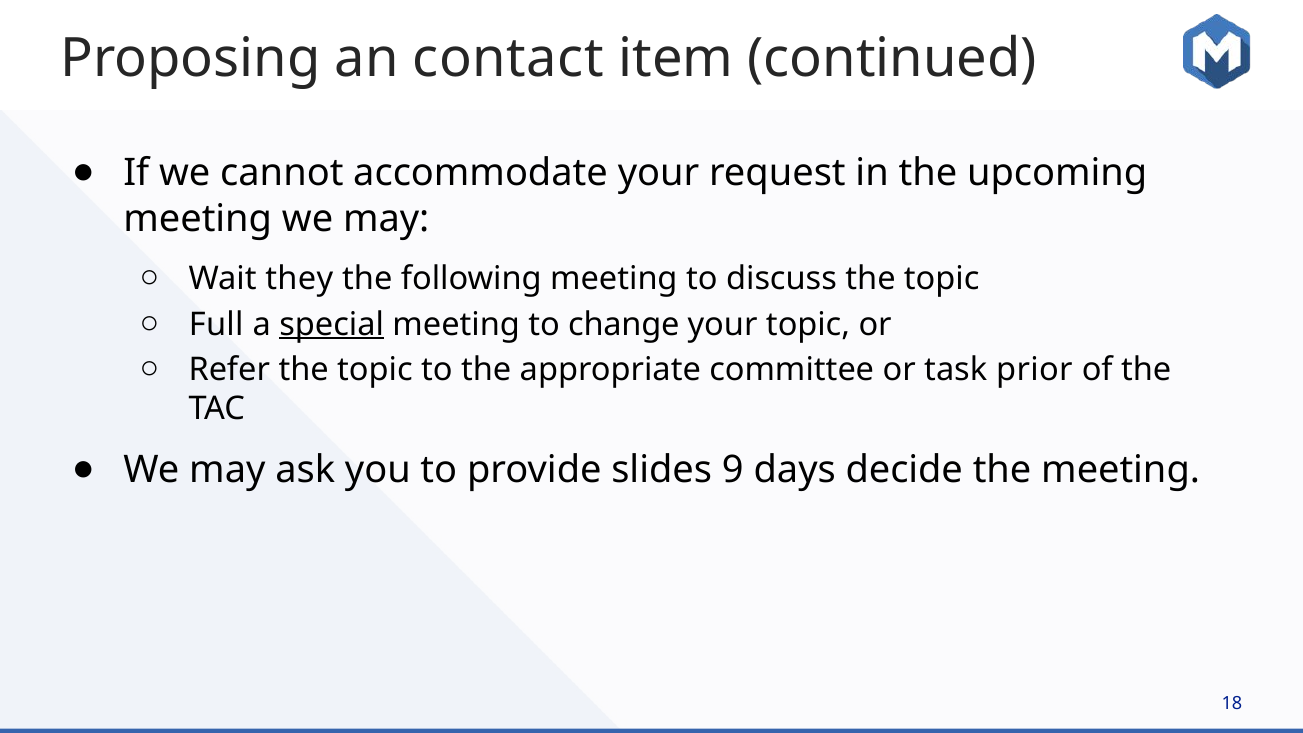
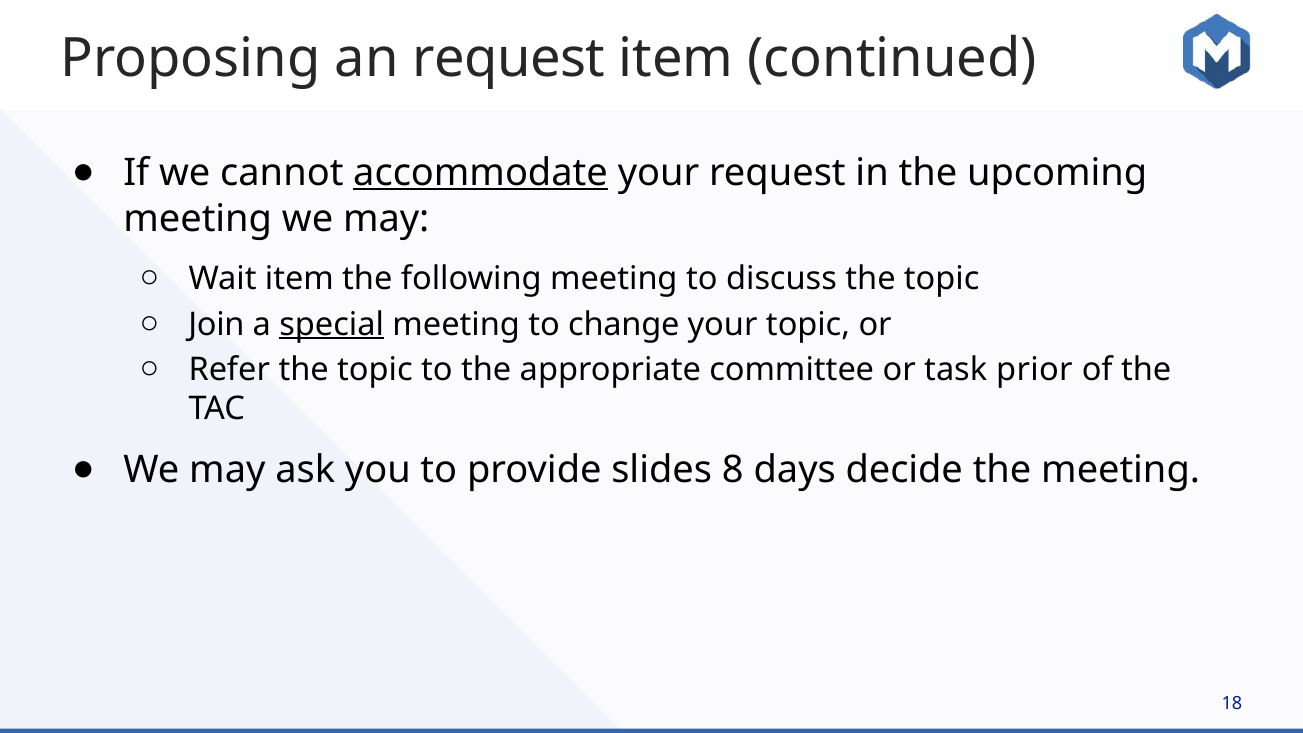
an contact: contact -> request
accommodate underline: none -> present
Wait they: they -> item
Full: Full -> Join
9: 9 -> 8
